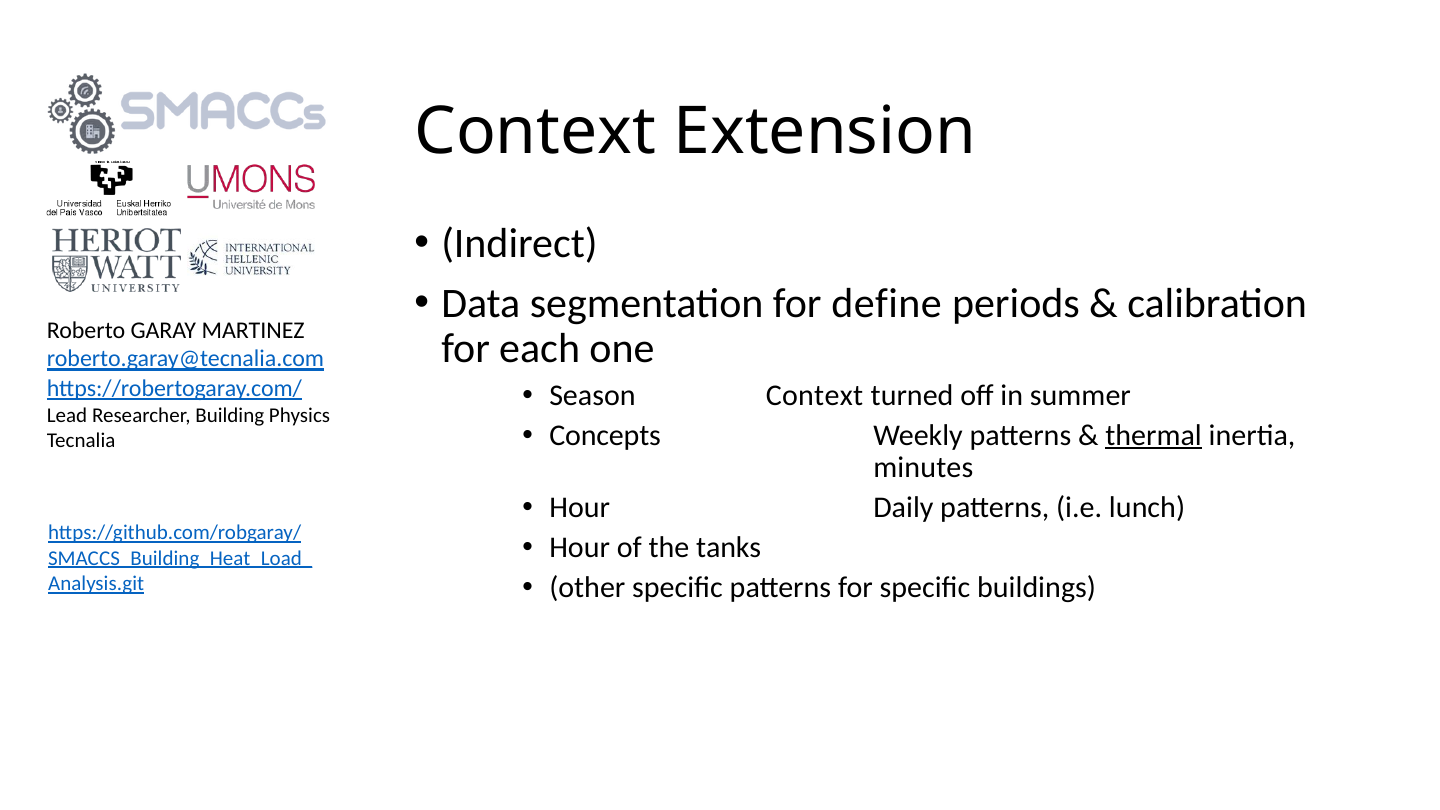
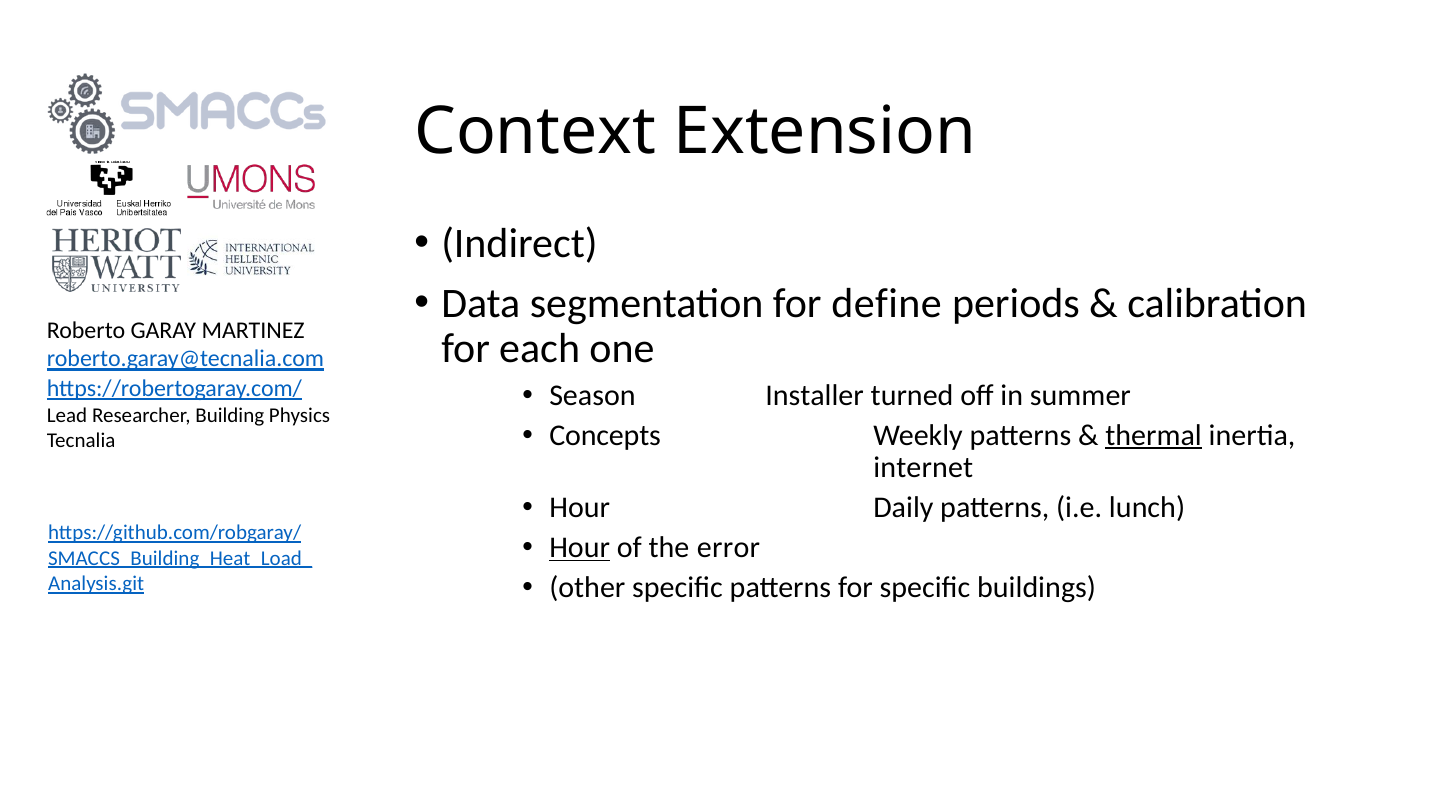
Season Context: Context -> Installer
minutes: minutes -> internet
Hour at (580, 548) underline: none -> present
tanks: tanks -> error
